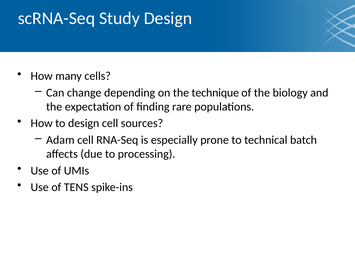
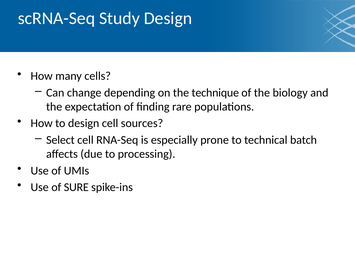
Adam: Adam -> Select
TENS: TENS -> SURE
